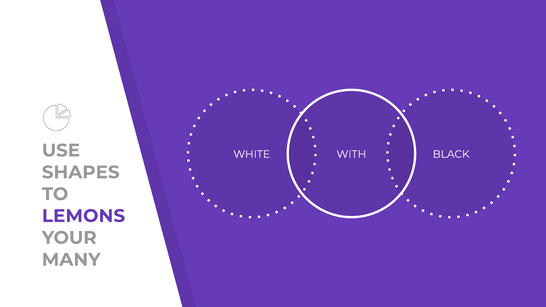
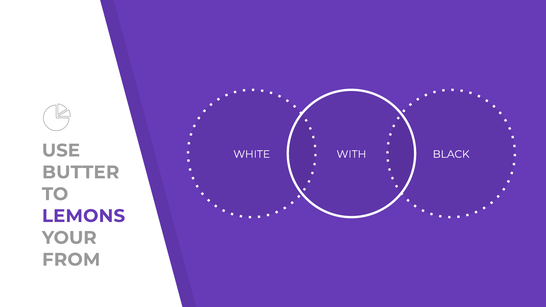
SHAPES: SHAPES -> BUTTER
MANY: MANY -> FROM
